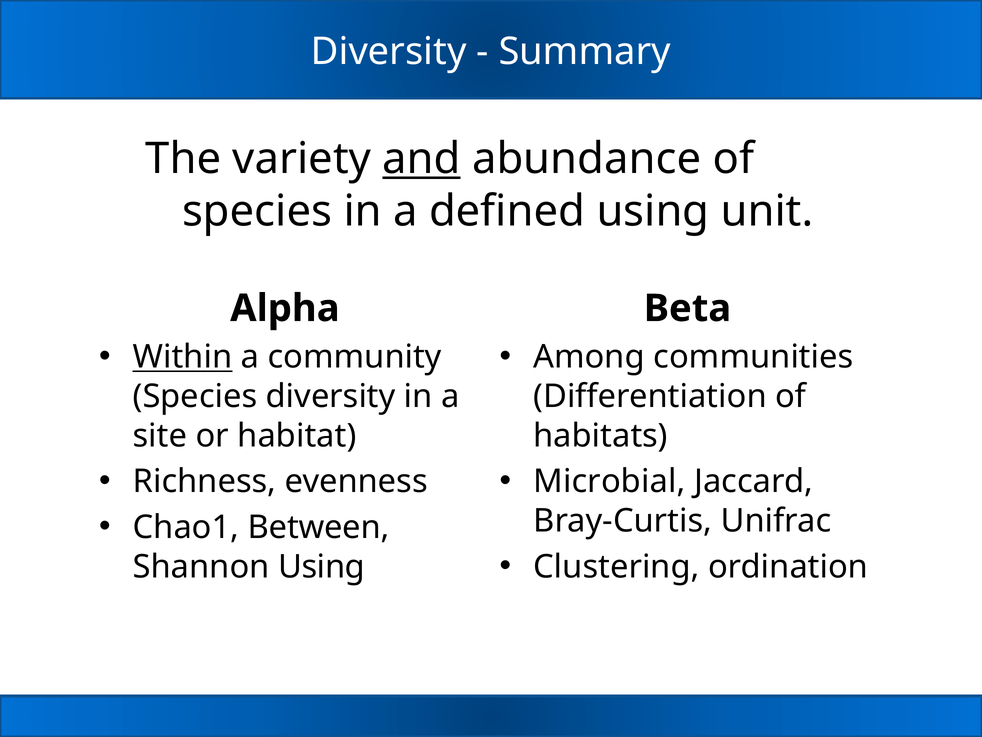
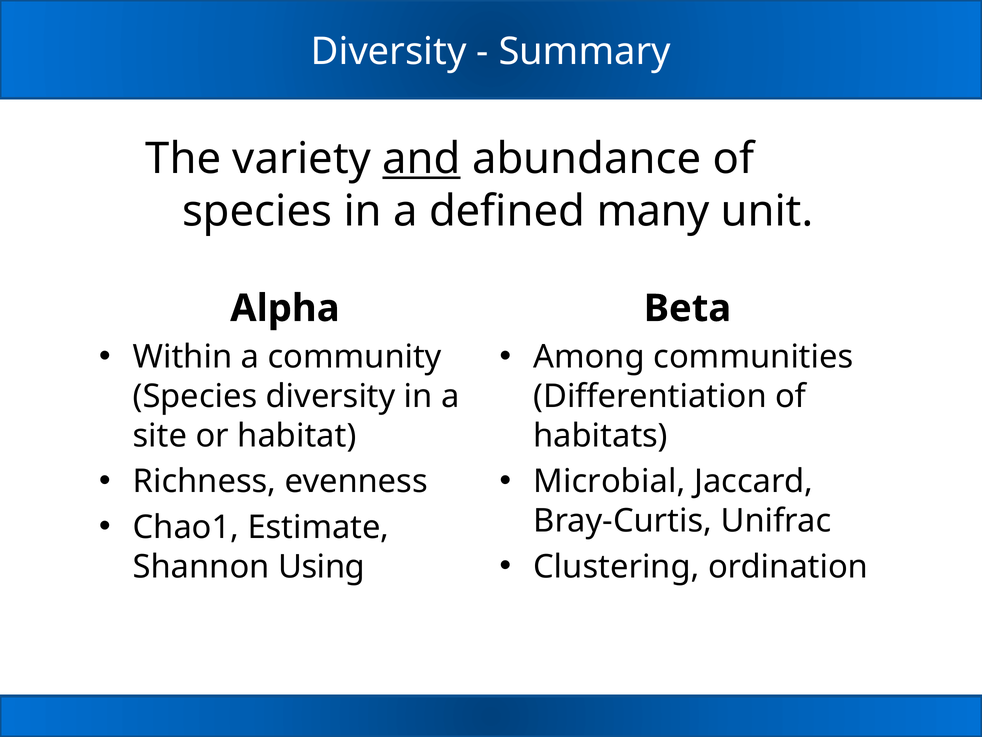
defined using: using -> many
Within underline: present -> none
Between: Between -> Estimate
